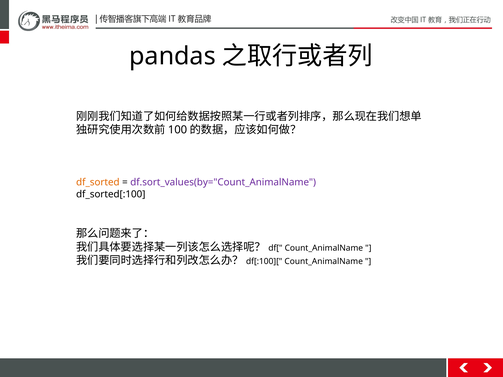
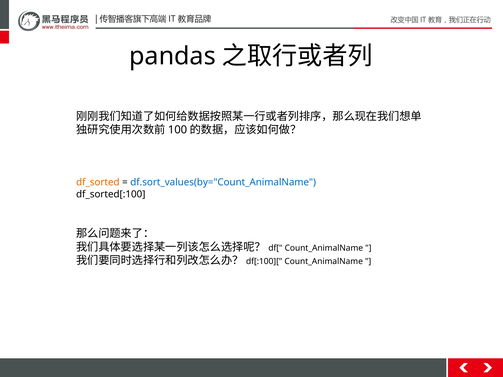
df.sort_values(by="Count_AnimalName colour: purple -> blue
